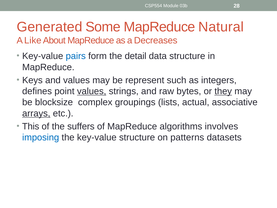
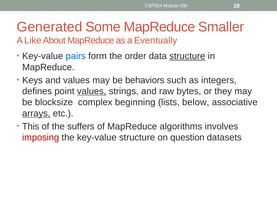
Natural: Natural -> Smaller
Decreases: Decreases -> Eventually
detail: detail -> order
structure at (187, 56) underline: none -> present
represent: represent -> behaviors
they underline: present -> none
groupings: groupings -> beginning
actual: actual -> below
imposing colour: blue -> red
patterns: patterns -> question
